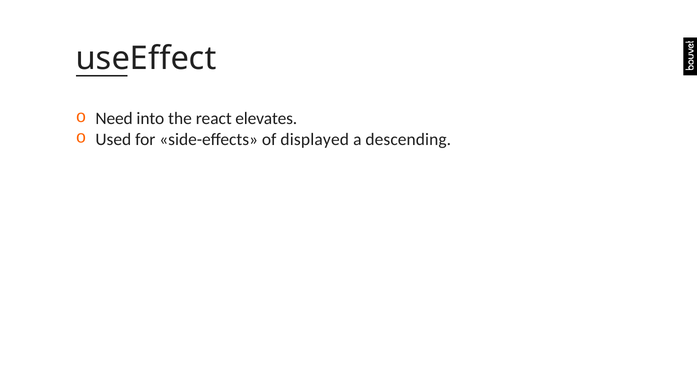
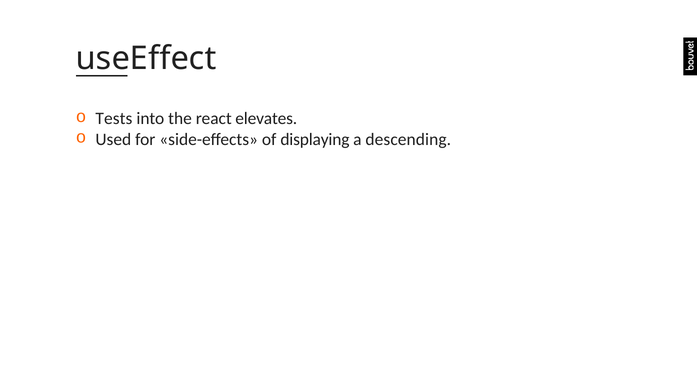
Need: Need -> Tests
displayed: displayed -> displaying
